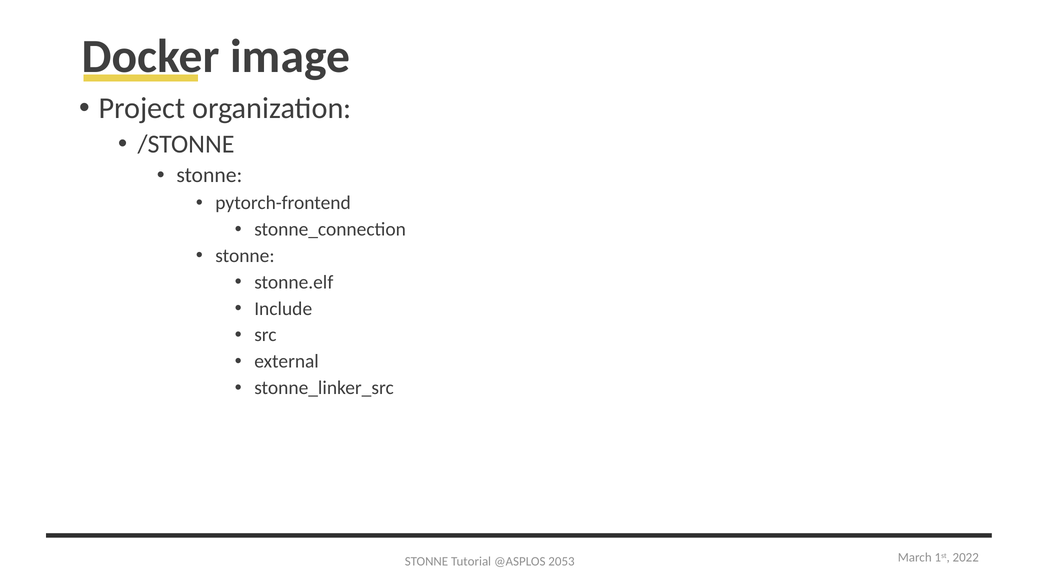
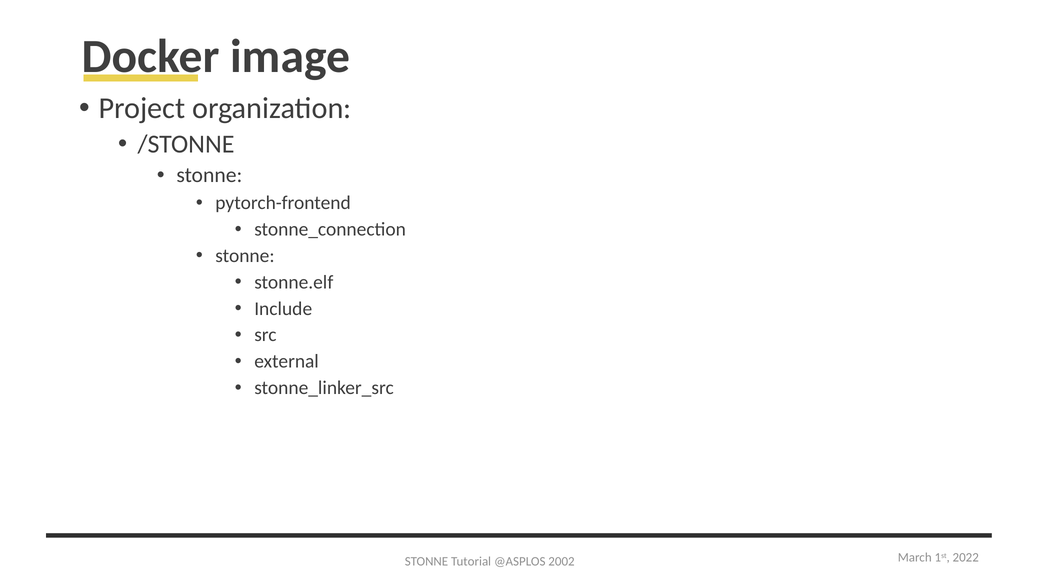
2053: 2053 -> 2002
